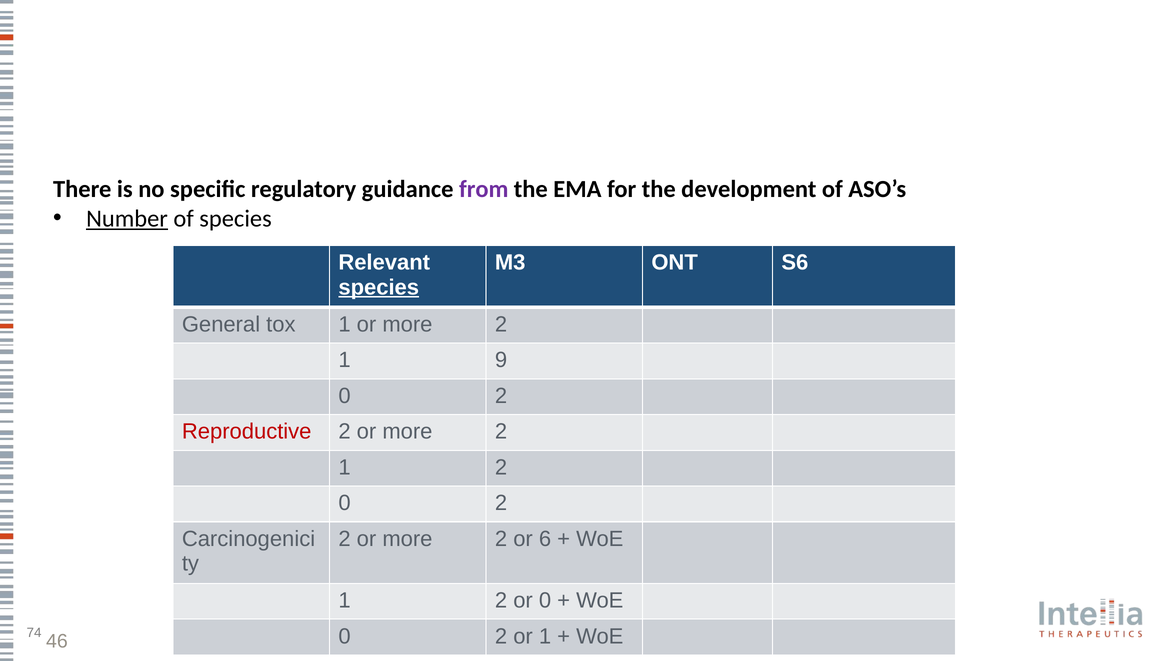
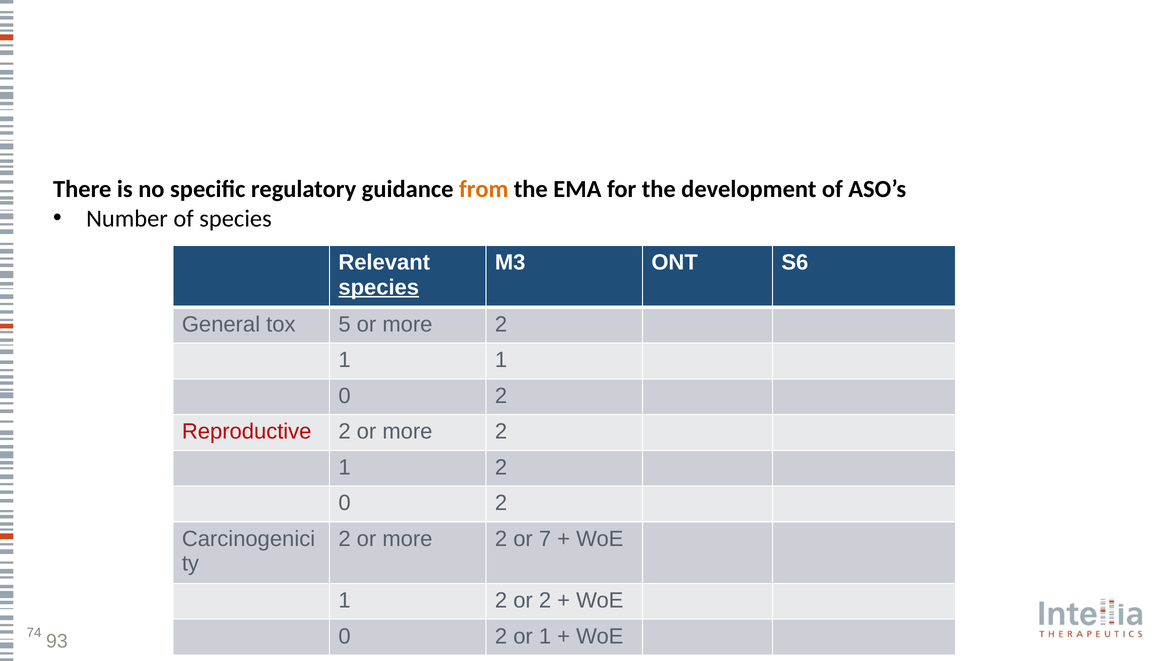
from colour: purple -> orange
Number at (127, 218) underline: present -> none
tox 1: 1 -> 5
1 9: 9 -> 1
6: 6 -> 7
or 0: 0 -> 2
46: 46 -> 93
